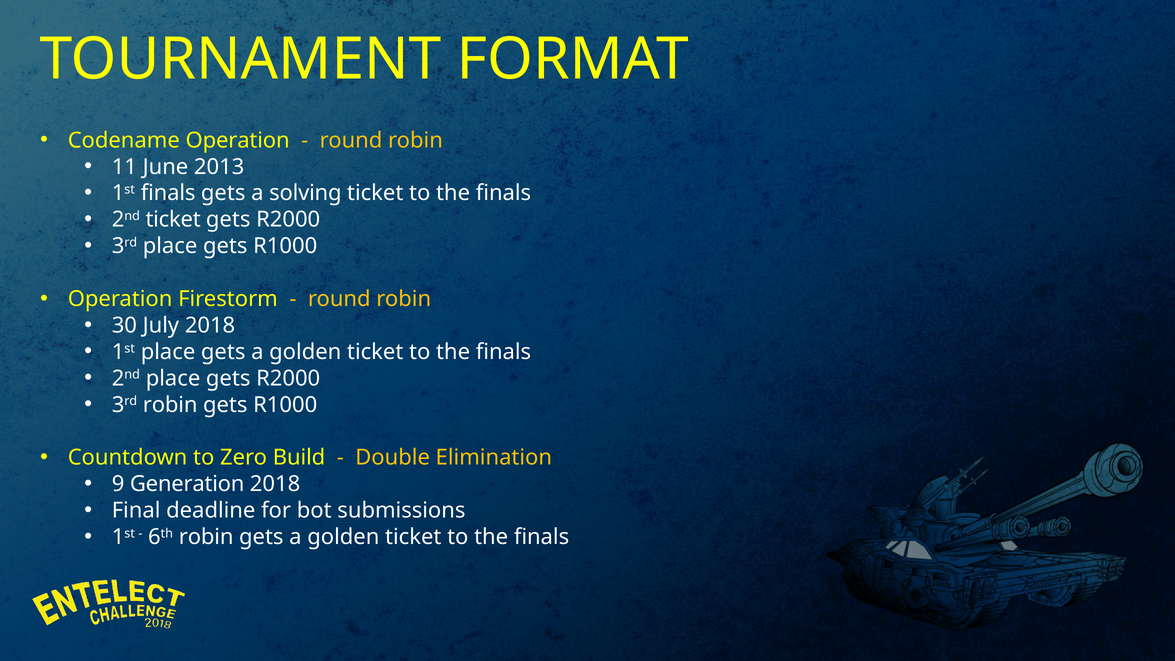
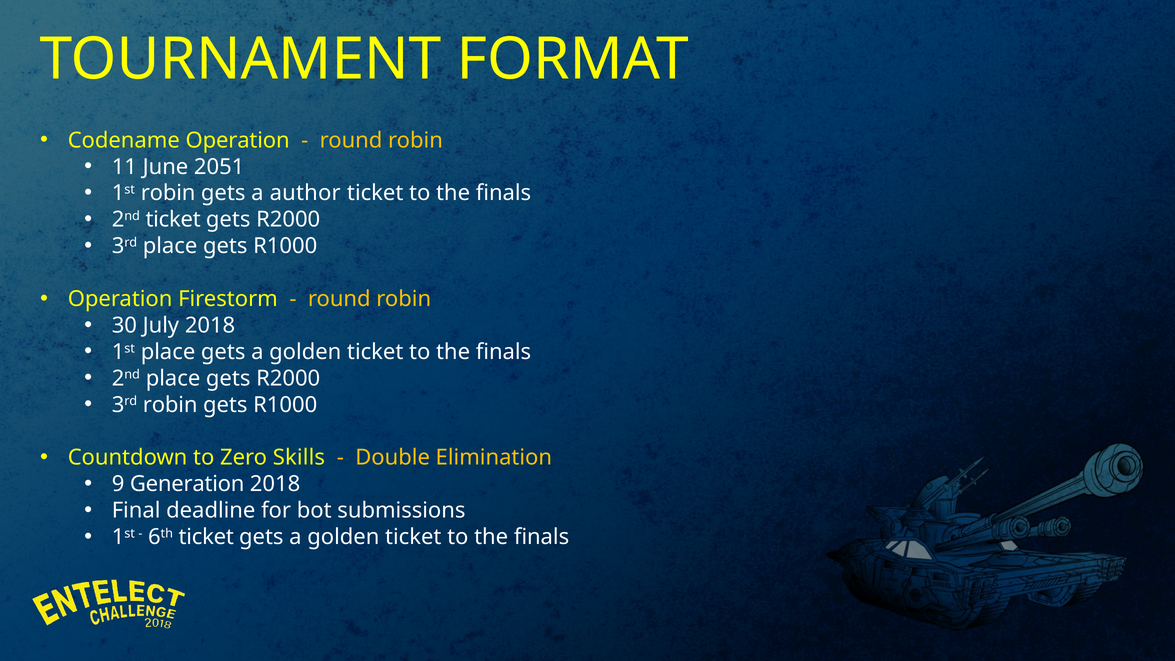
2013: 2013 -> 2051
1st finals: finals -> robin
solving: solving -> author
Build: Build -> Skills
6th robin: robin -> ticket
